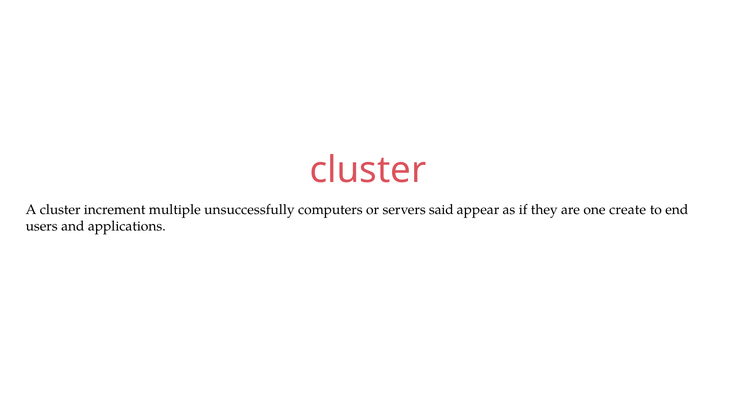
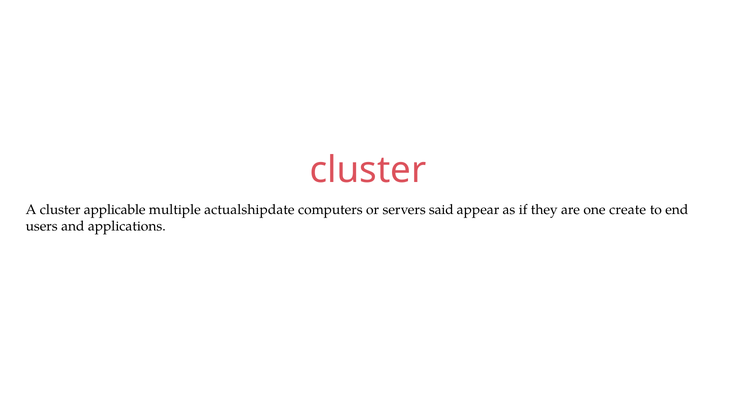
increment: increment -> applicable
unsuccessfully: unsuccessfully -> actualshipdate
